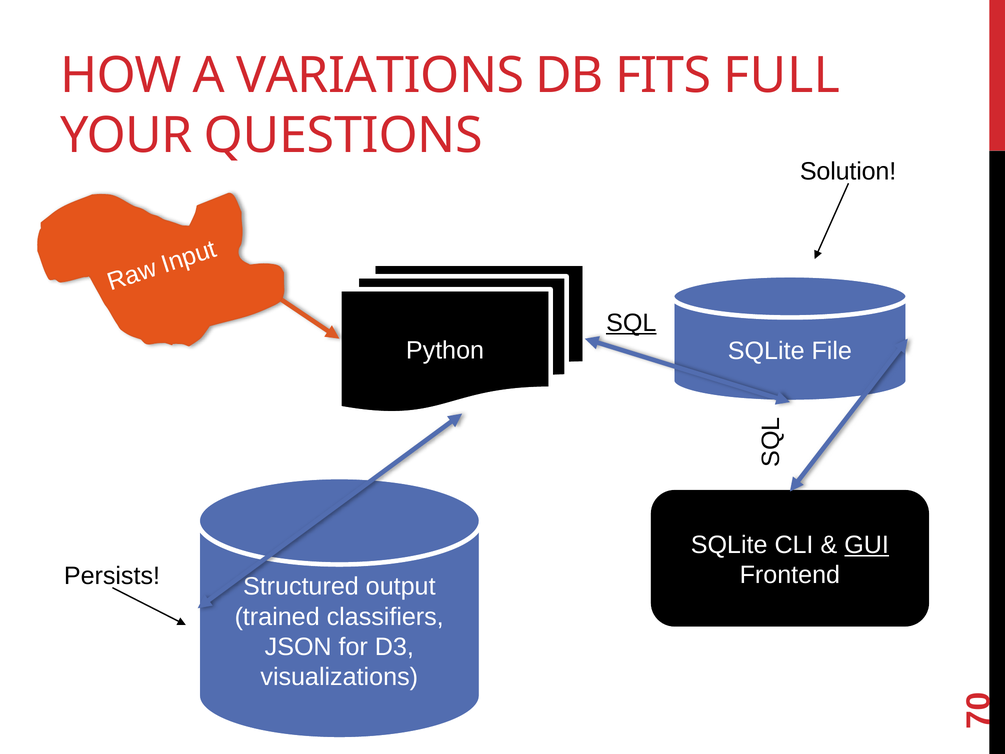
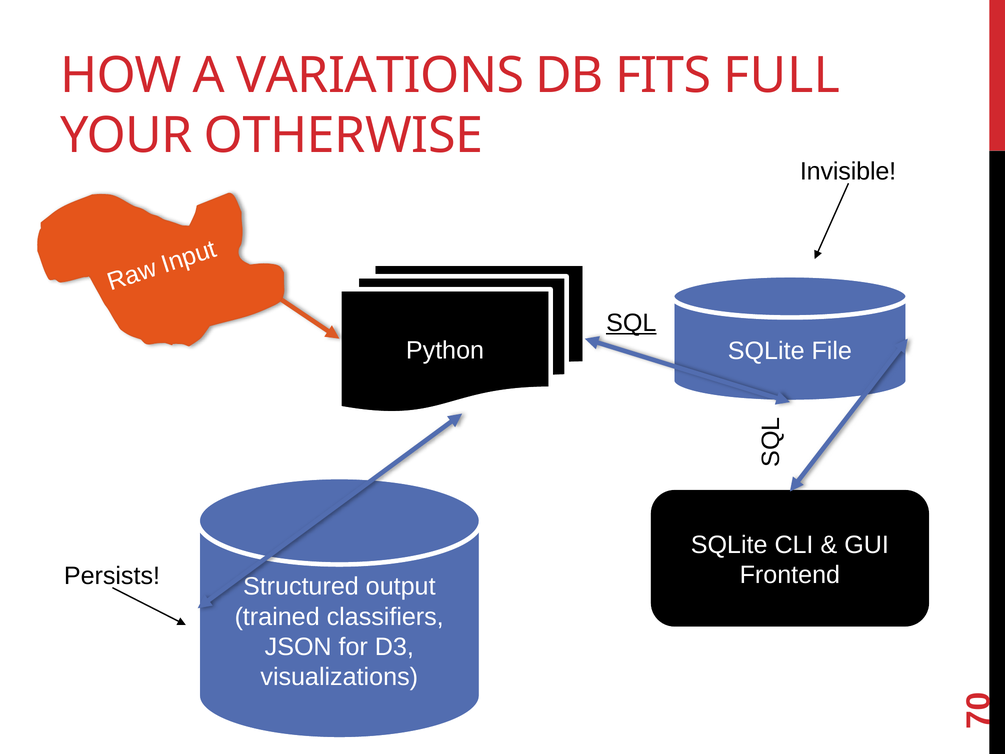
QUESTIONS: QUESTIONS -> OTHERWISE
Solution: Solution -> Invisible
GUI underline: present -> none
